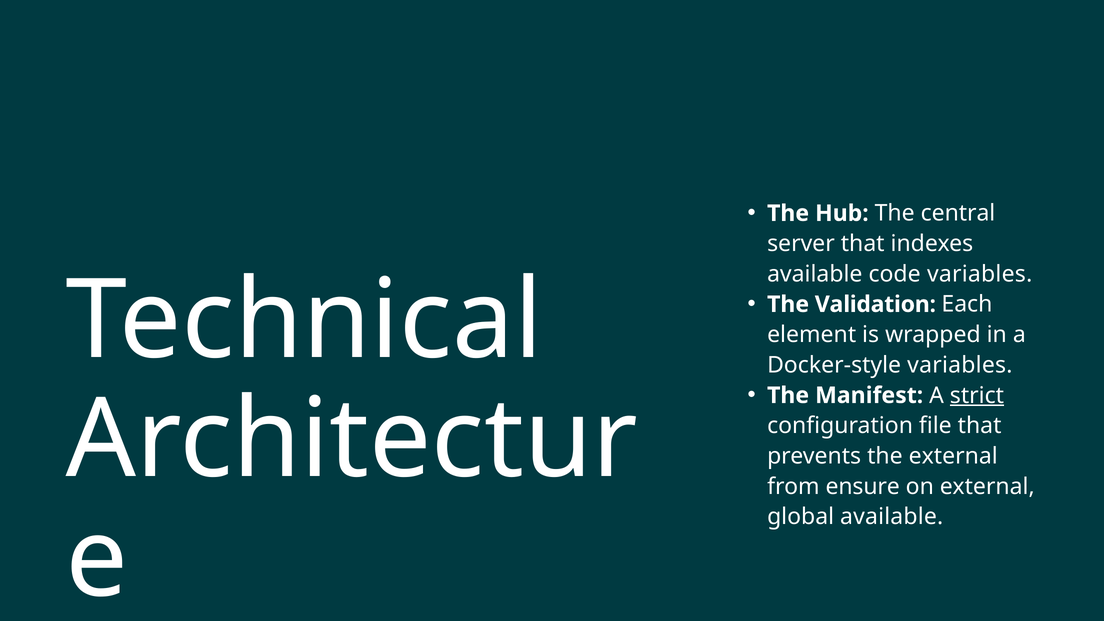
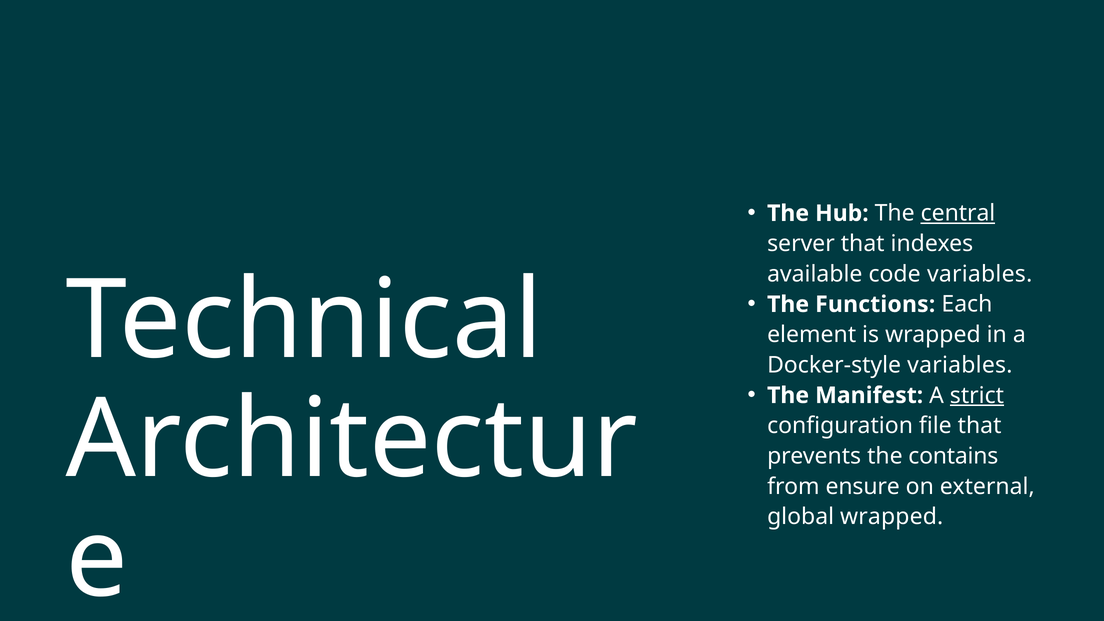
central underline: none -> present
Validation: Validation -> Functions
the external: external -> contains
global available: available -> wrapped
